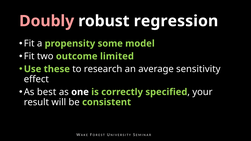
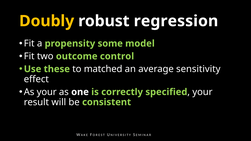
Doubly colour: pink -> yellow
limited: limited -> control
research: research -> matched
As best: best -> your
